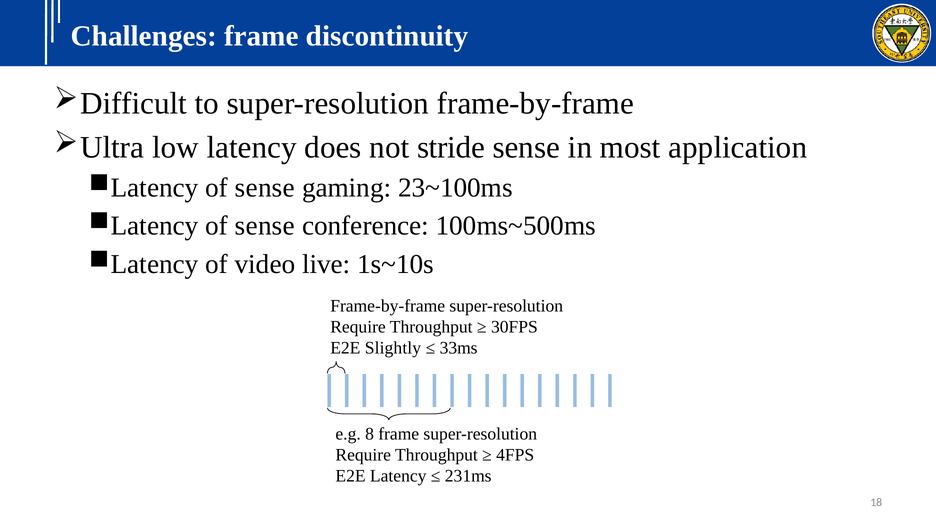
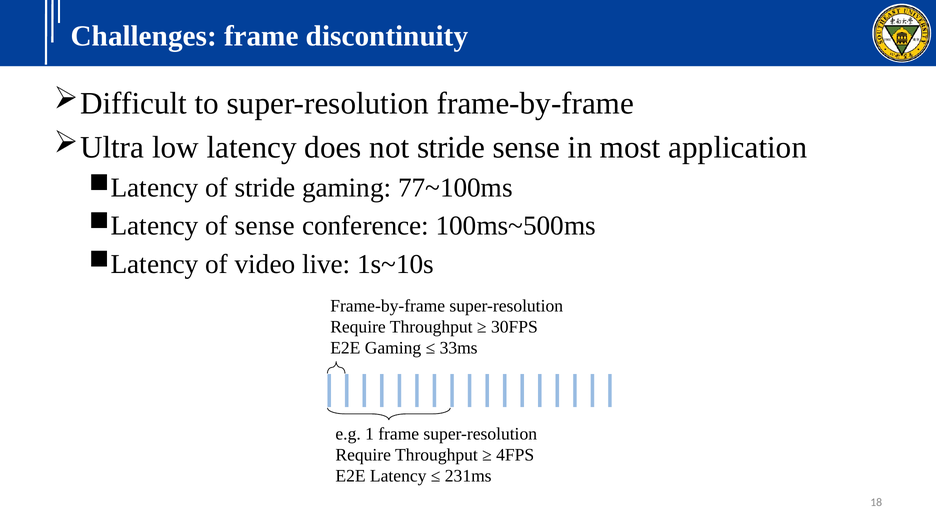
sense at (265, 188): sense -> stride
23~100ms: 23~100ms -> 77~100ms
E2E Slightly: Slightly -> Gaming
8: 8 -> 1
